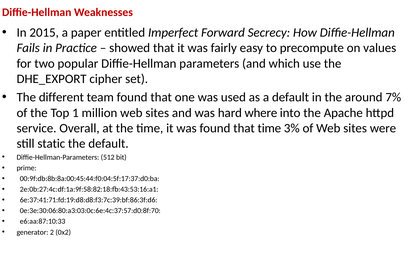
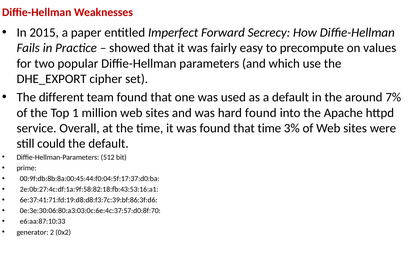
hard where: where -> found
static: static -> could
